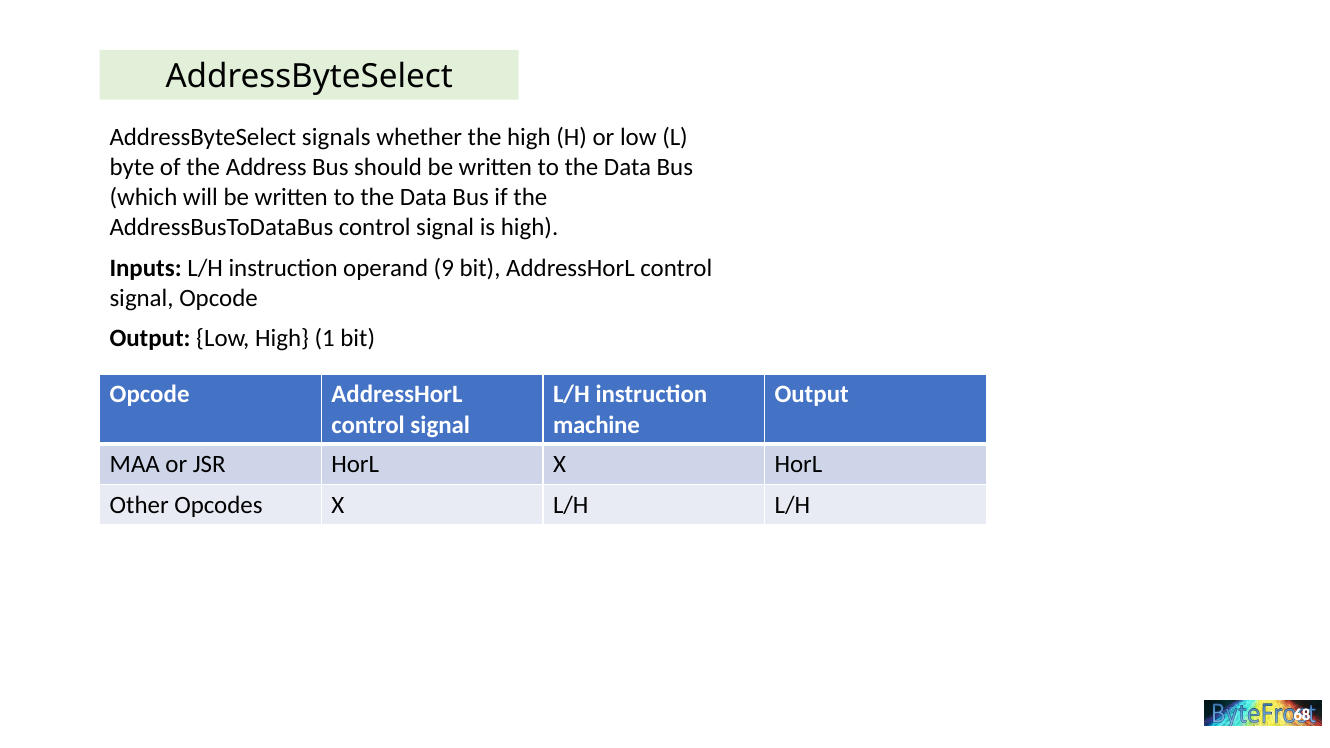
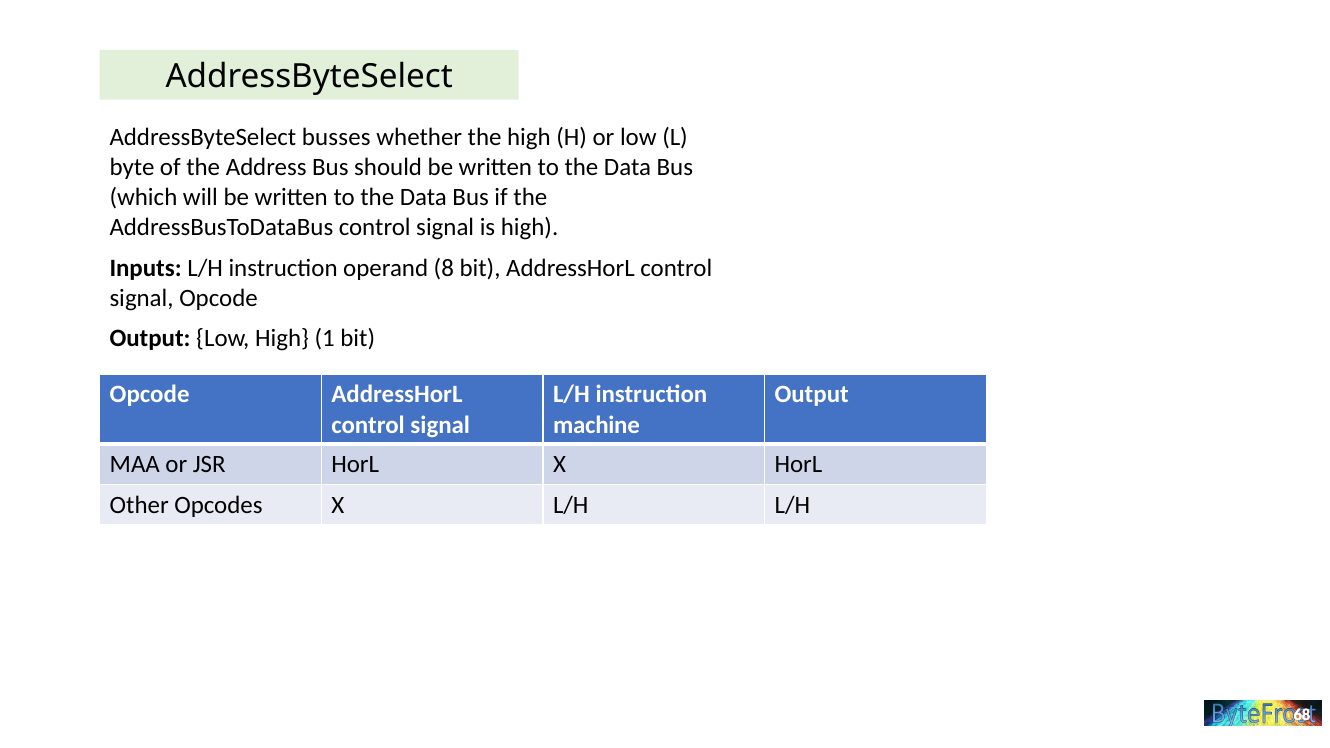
signals: signals -> busses
9: 9 -> 8
